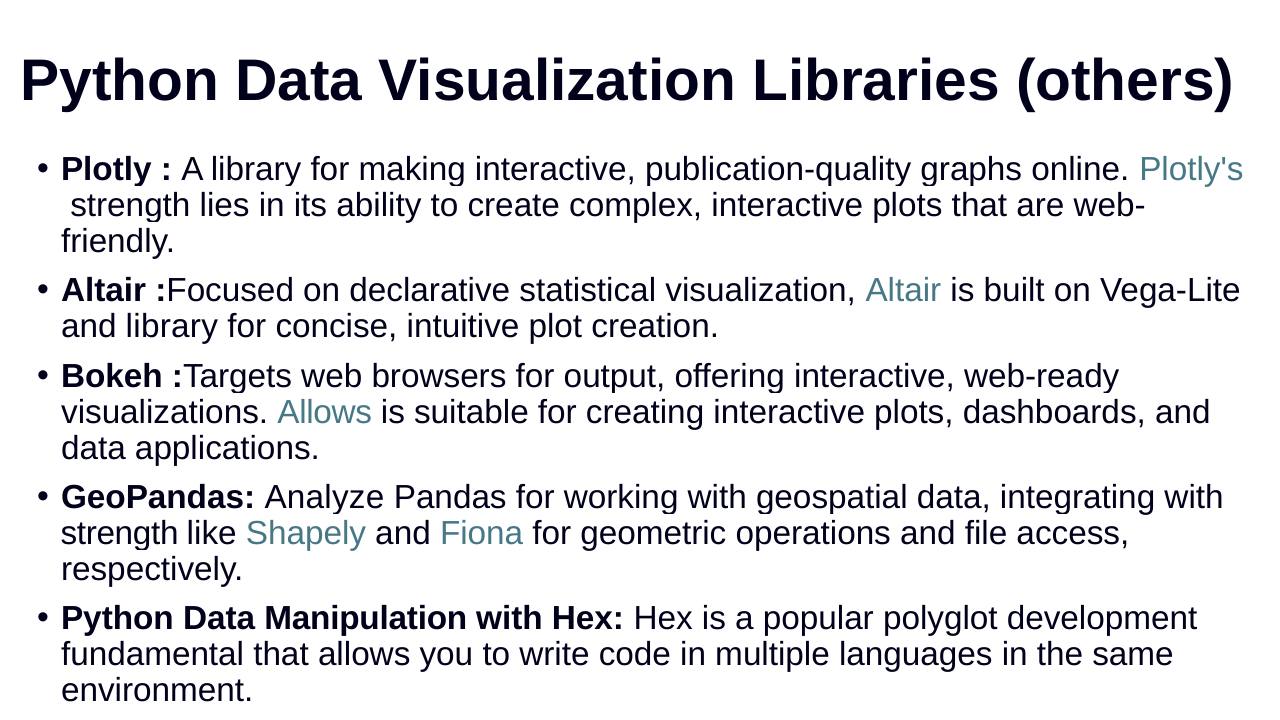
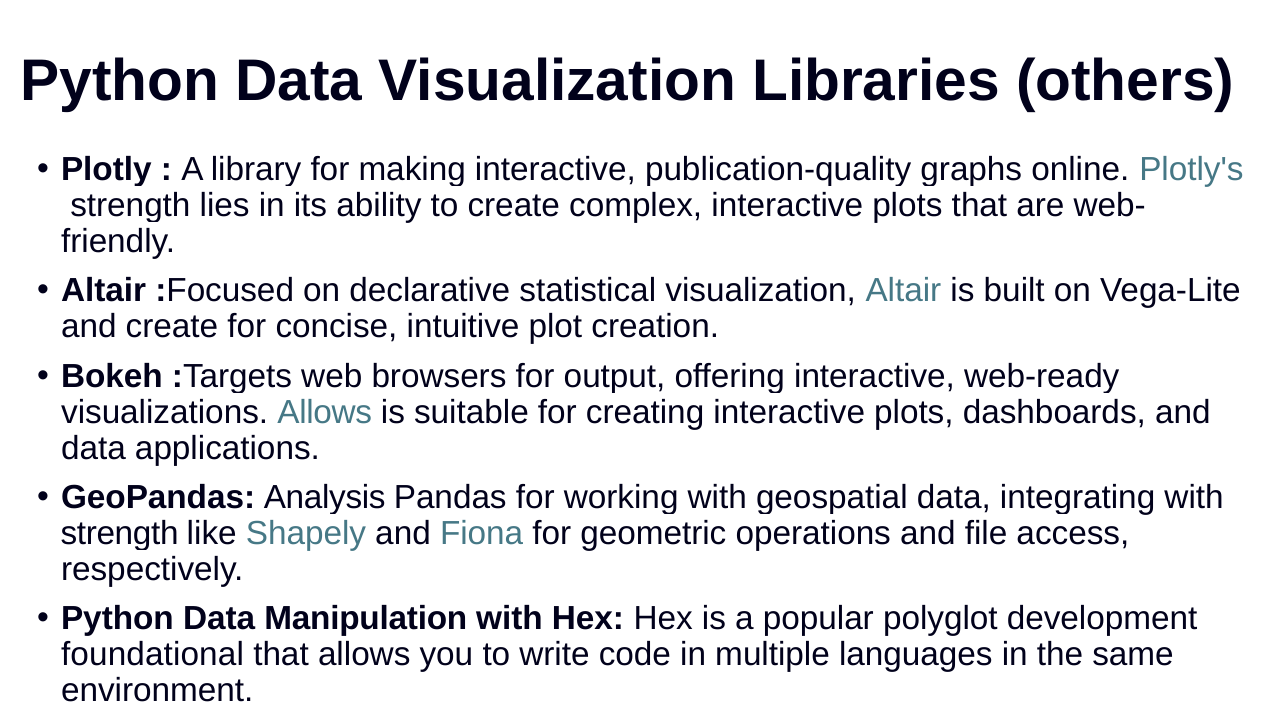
and library: library -> create
Analyze: Analyze -> Analysis
fundamental: fundamental -> foundational
